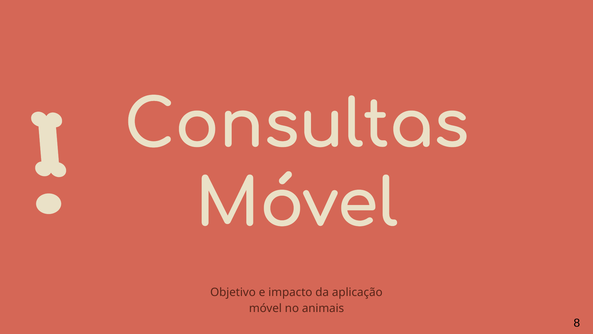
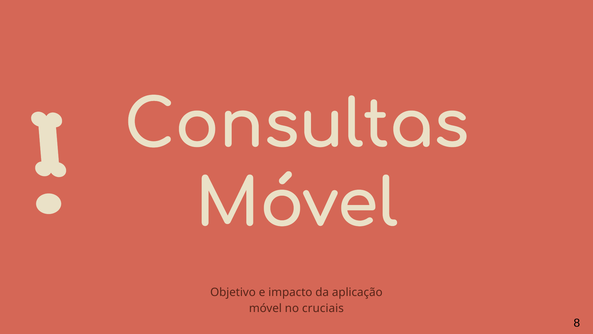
animais: animais -> cruciais
